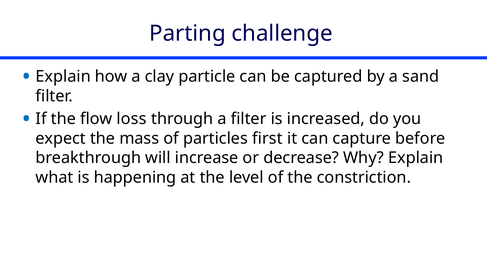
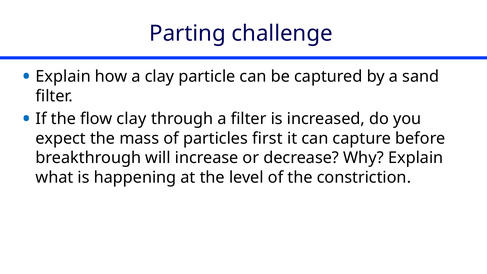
flow loss: loss -> clay
